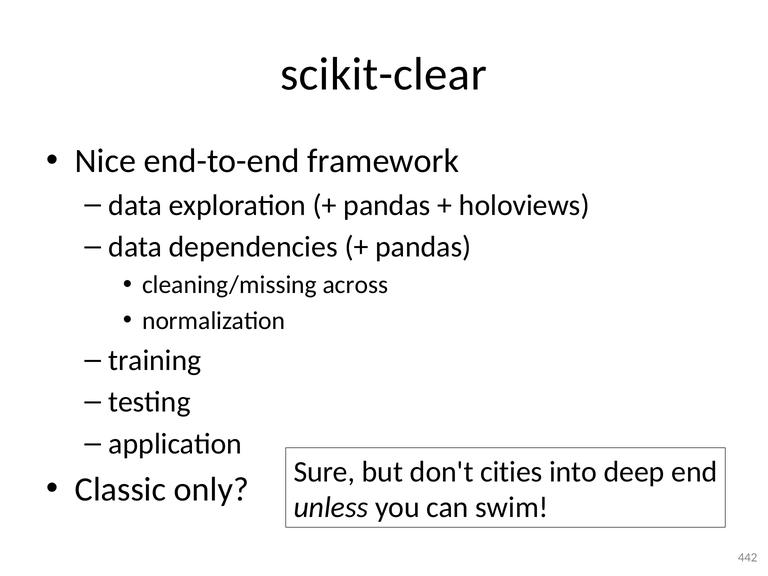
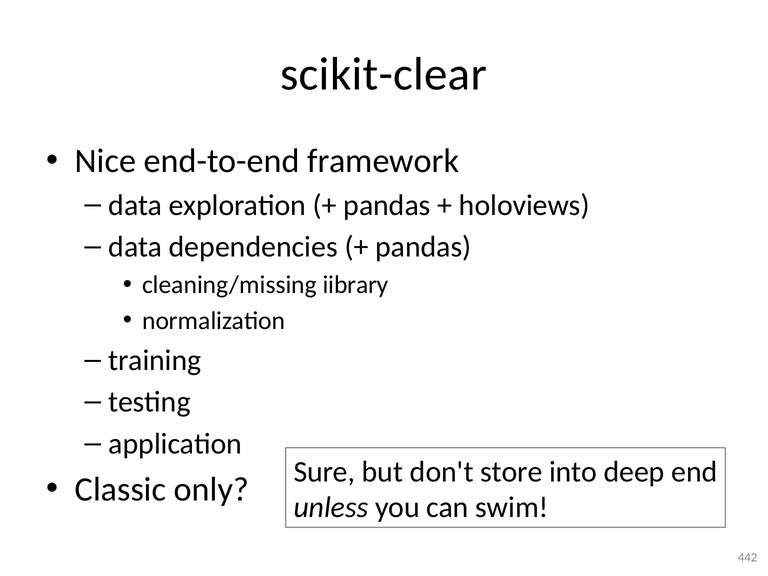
across: across -> iibrary
cities: cities -> store
